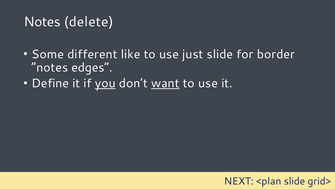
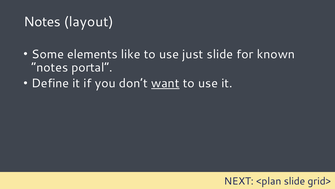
delete: delete -> layout
different: different -> elements
border: border -> known
edges: edges -> portal
you underline: present -> none
